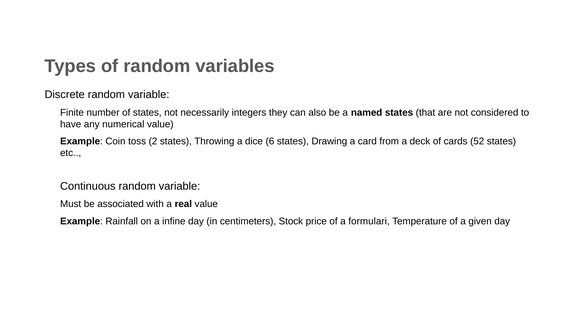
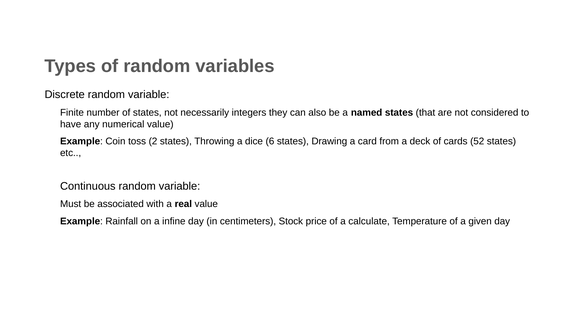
formulari: formulari -> calculate
